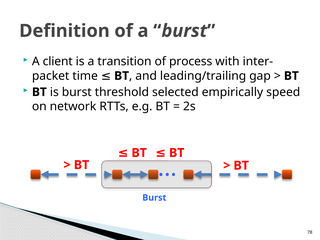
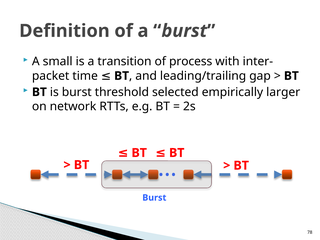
client: client -> small
speed: speed -> larger
